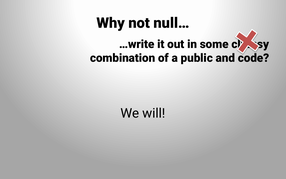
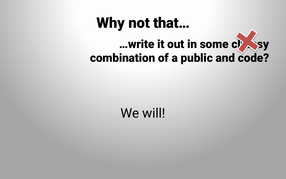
null…: null… -> that…
